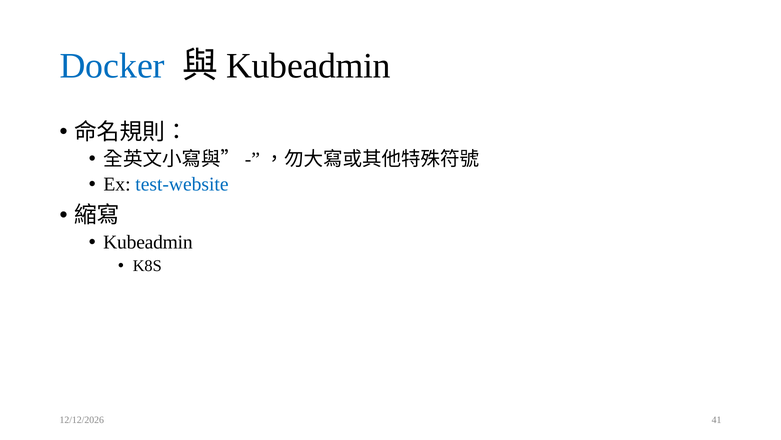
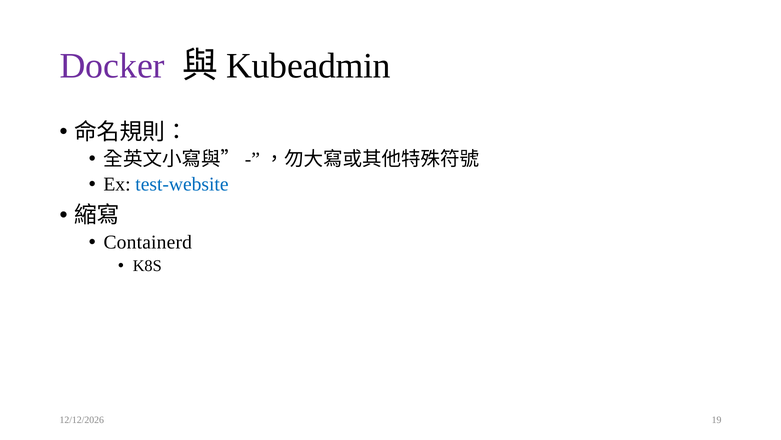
Docker colour: blue -> purple
Kubeadmin at (148, 242): Kubeadmin -> Containerd
41: 41 -> 19
